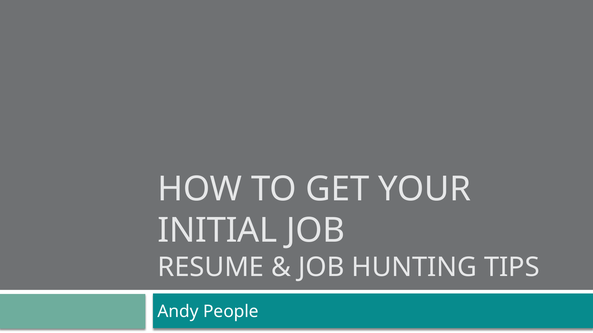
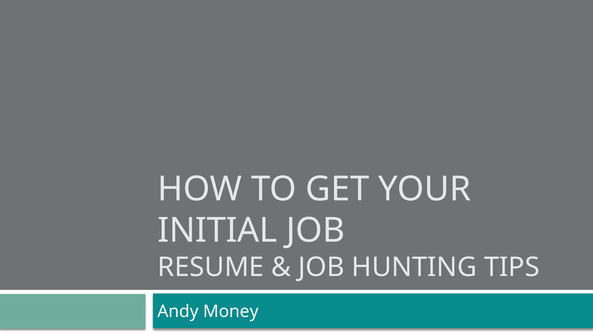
People: People -> Money
